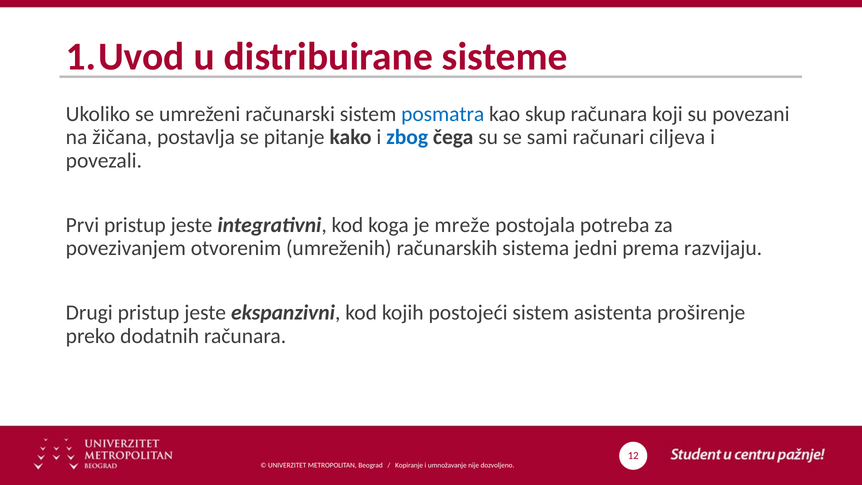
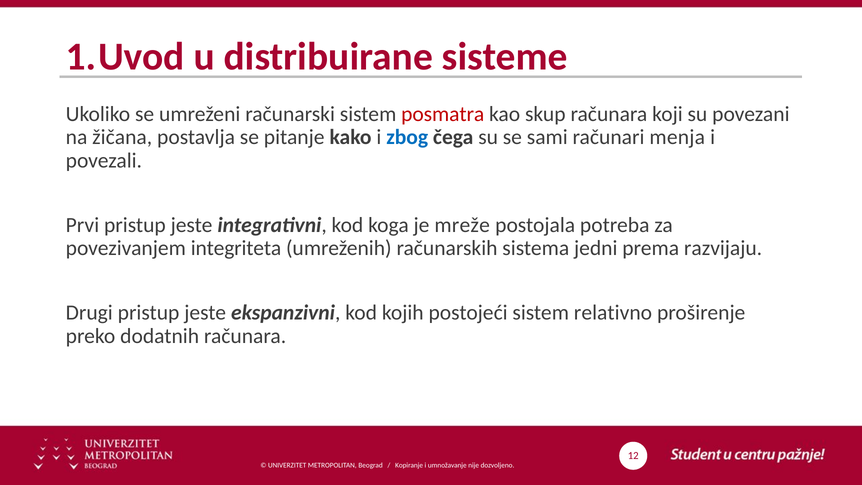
posmatra colour: blue -> red
ciljeva: ciljeva -> menja
otvorenim: otvorenim -> integriteta
asistenta: asistenta -> relativno
